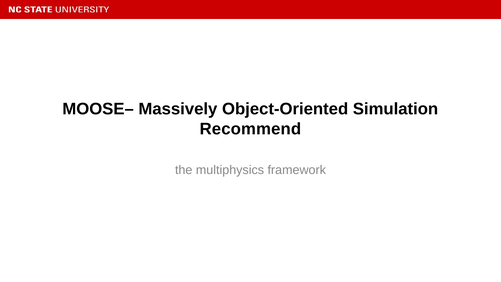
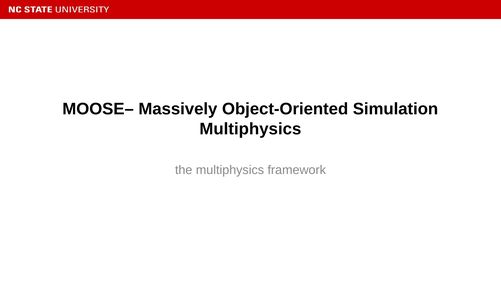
Recommend at (250, 129): Recommend -> Multiphysics
